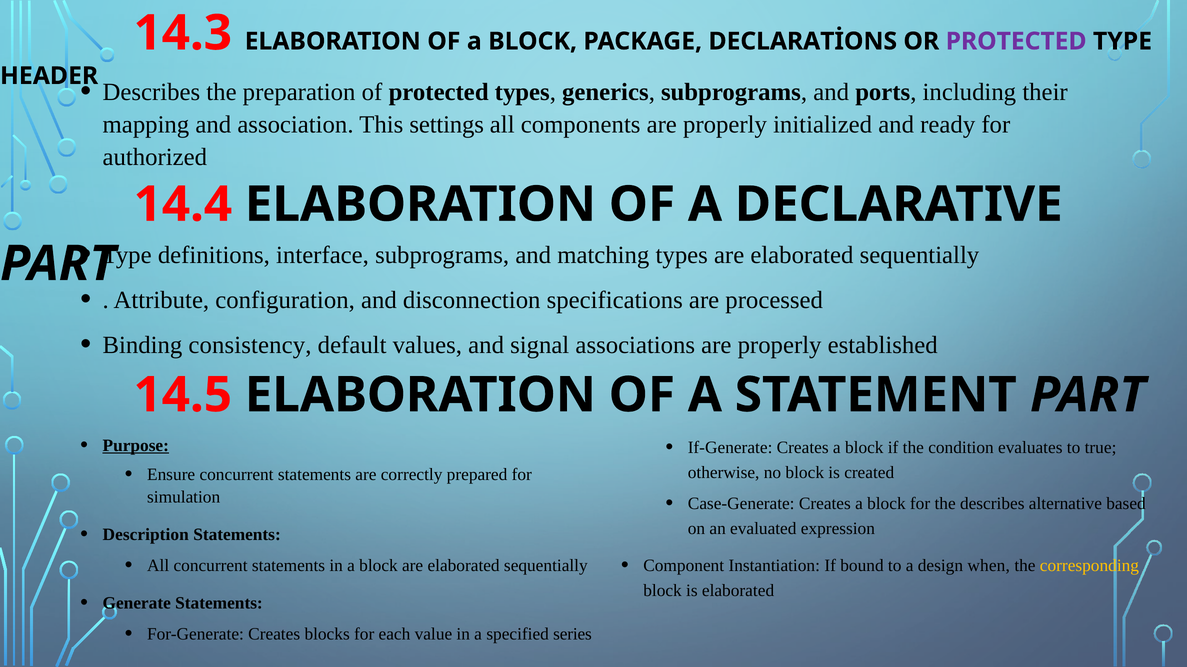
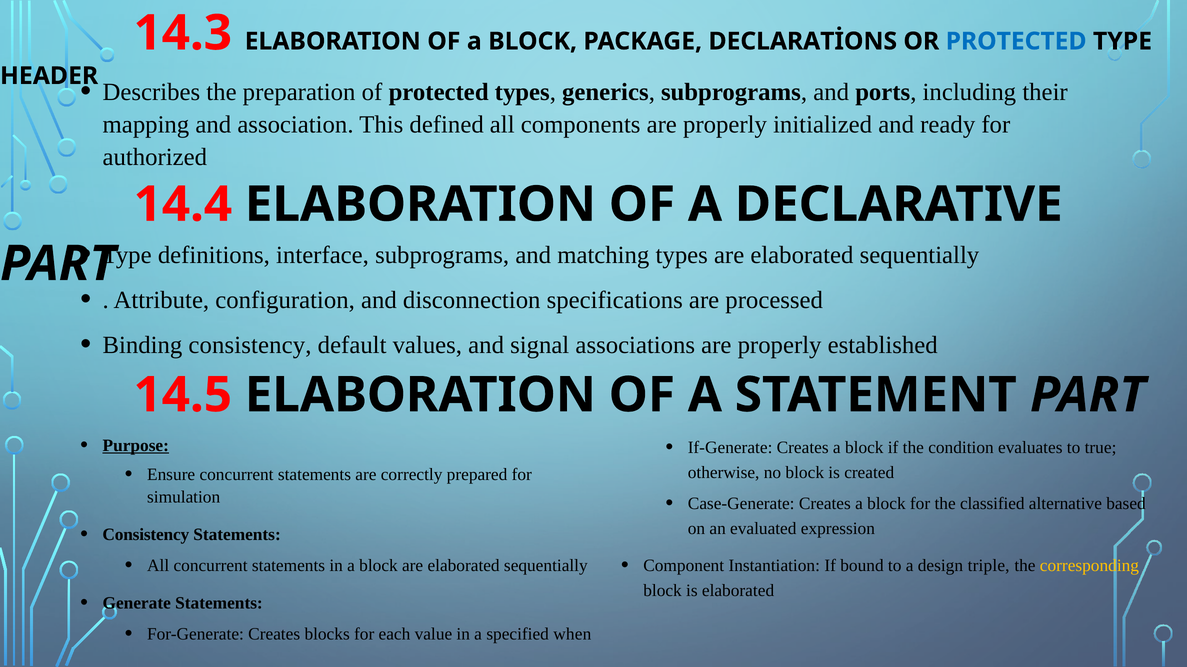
PROTECTED at (1016, 41) colour: purple -> blue
settings: settings -> defined
the describes: describes -> classified
Description at (146, 535): Description -> Consistency
when: when -> triple
series: series -> when
